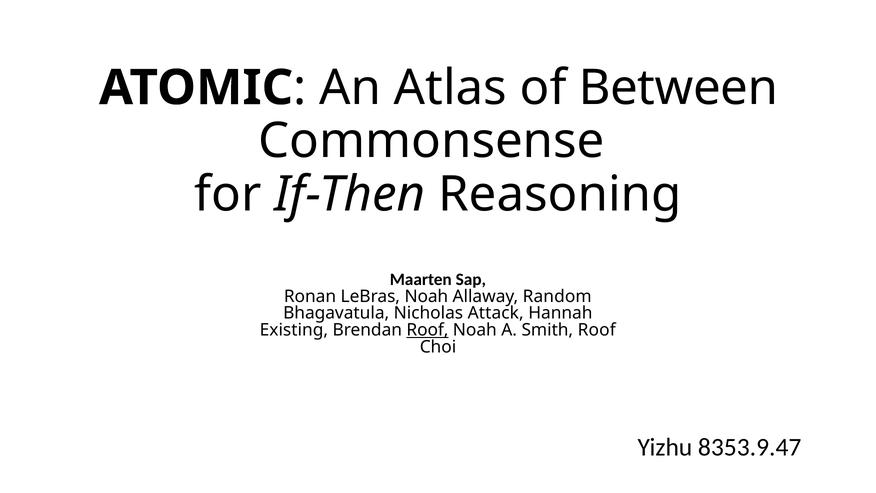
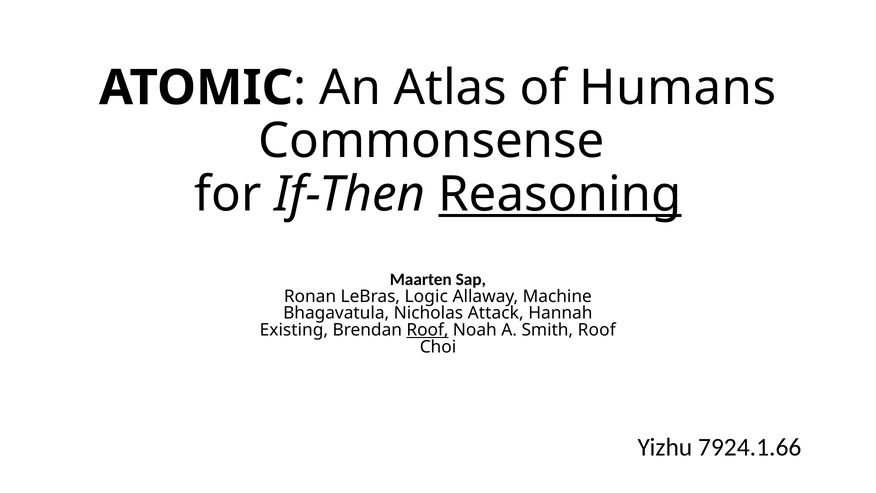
Between: Between -> Humans
Reasoning underline: none -> present
LeBras Noah: Noah -> Logic
Random: Random -> Machine
8353.9.47: 8353.9.47 -> 7924.1.66
